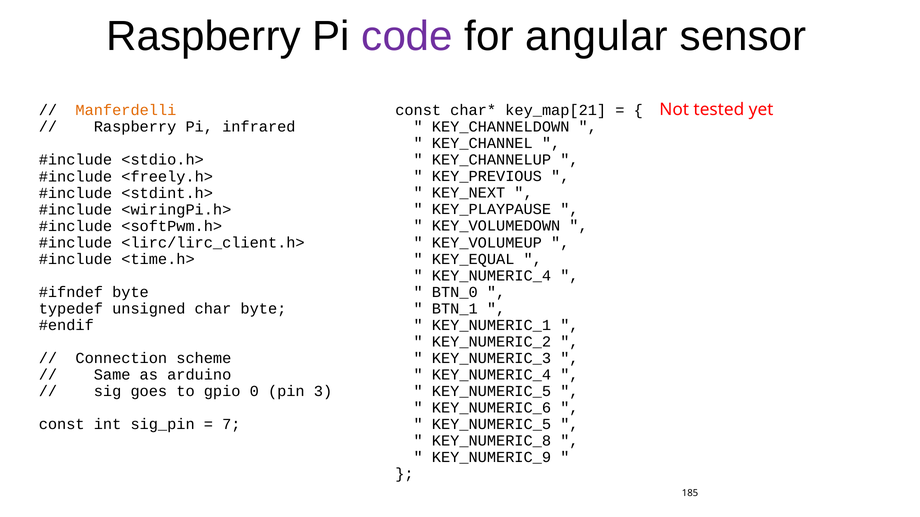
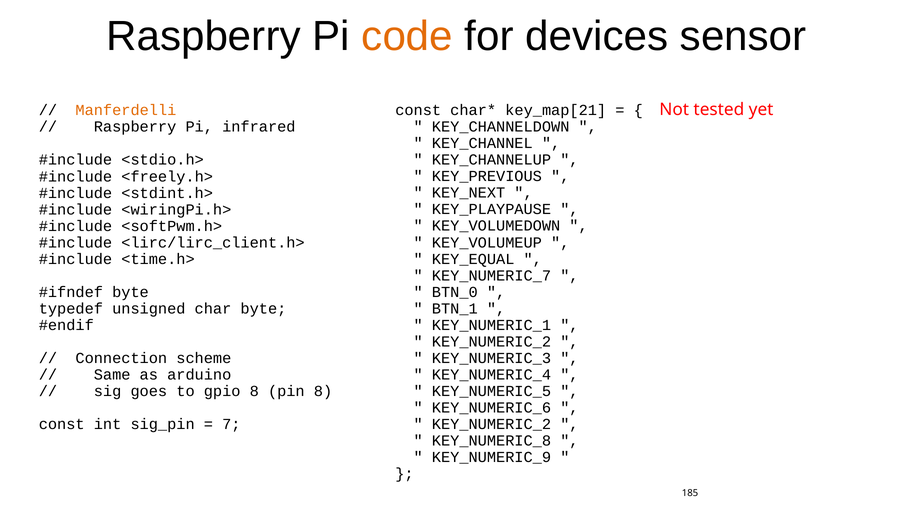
code colour: purple -> orange
angular: angular -> devices
KEY_NUMERIC_4 at (491, 276): KEY_NUMERIC_4 -> KEY_NUMERIC_7
gpio 0: 0 -> 8
pin 3: 3 -> 8
KEY_NUMERIC_5 at (491, 425): KEY_NUMERIC_5 -> KEY_NUMERIC_2
